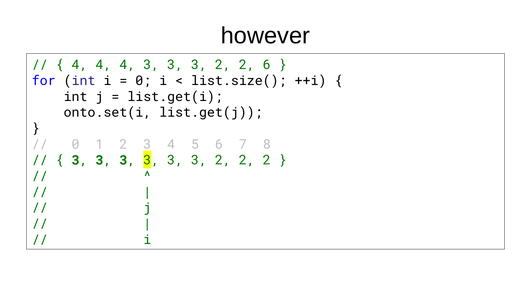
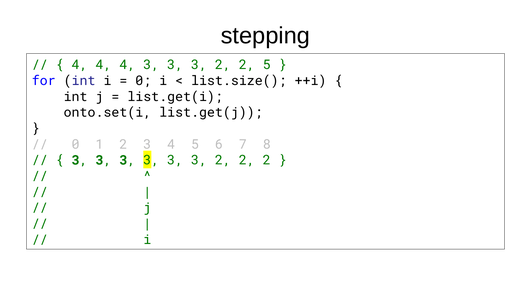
however: however -> stepping
2 6: 6 -> 5
